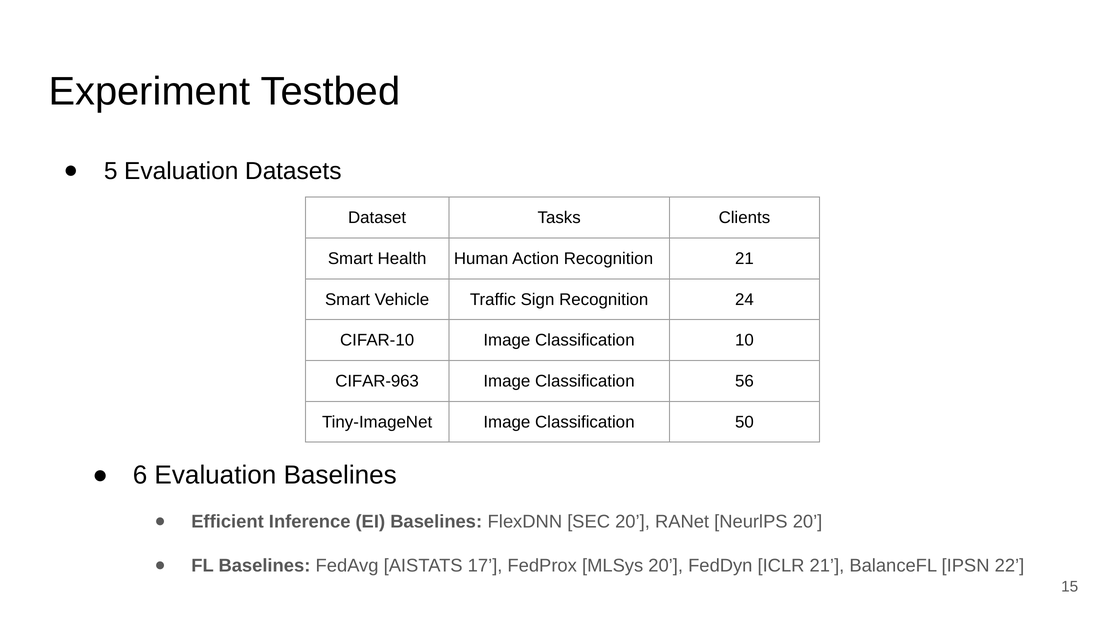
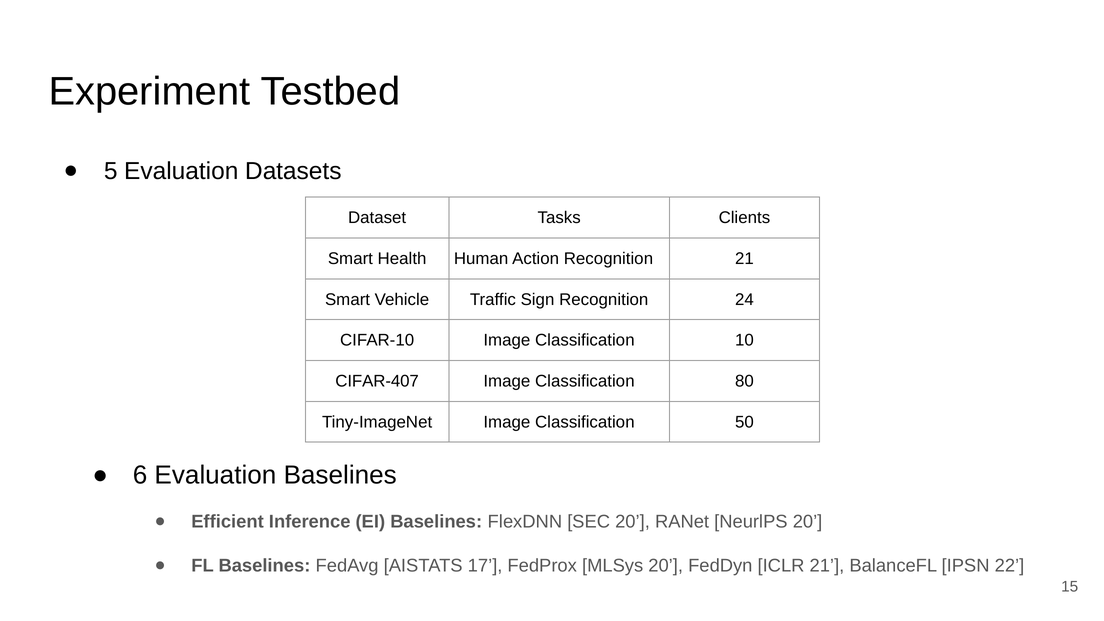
CIFAR-963: CIFAR-963 -> CIFAR-407
56: 56 -> 80
